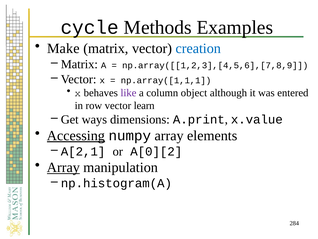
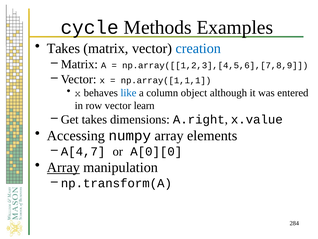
Make at (63, 48): Make -> Takes
like colour: purple -> blue
Get ways: ways -> takes
A.print: A.print -> A.right
Accessing underline: present -> none
A[2,1: A[2,1 -> A[4,7
A[0][2: A[0][2 -> A[0][0
np.histogram(A: np.histogram(A -> np.transform(A
